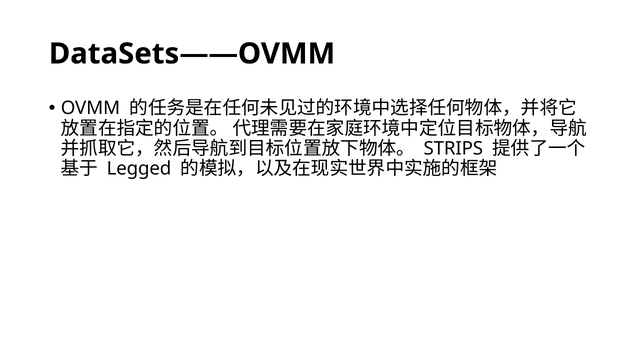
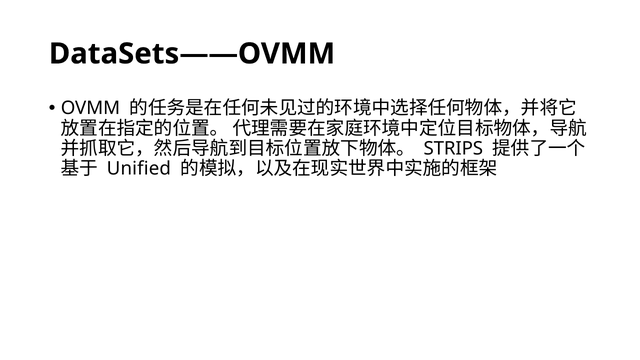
Legged: Legged -> Unified
